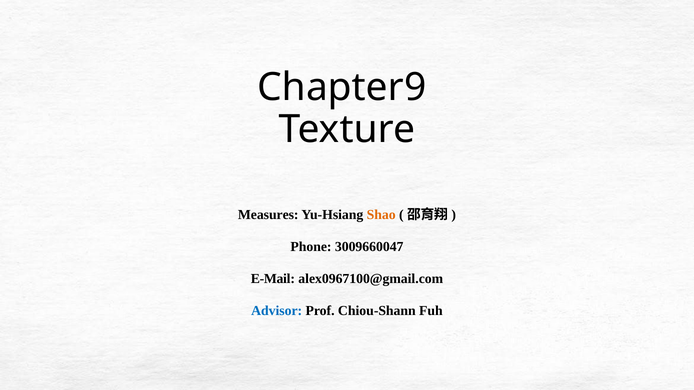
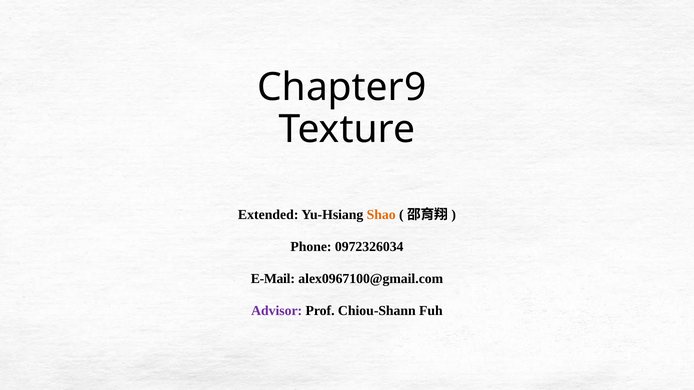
Measures: Measures -> Extended
3009660047: 3009660047 -> 0972326034
Advisor colour: blue -> purple
